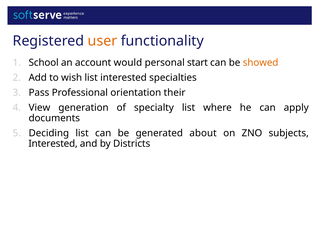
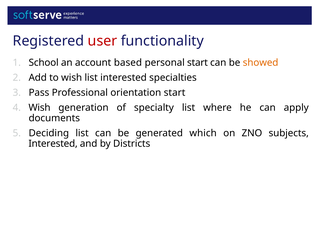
user colour: orange -> red
would: would -> based
orientation their: their -> start
View at (39, 107): View -> Wish
about: about -> which
